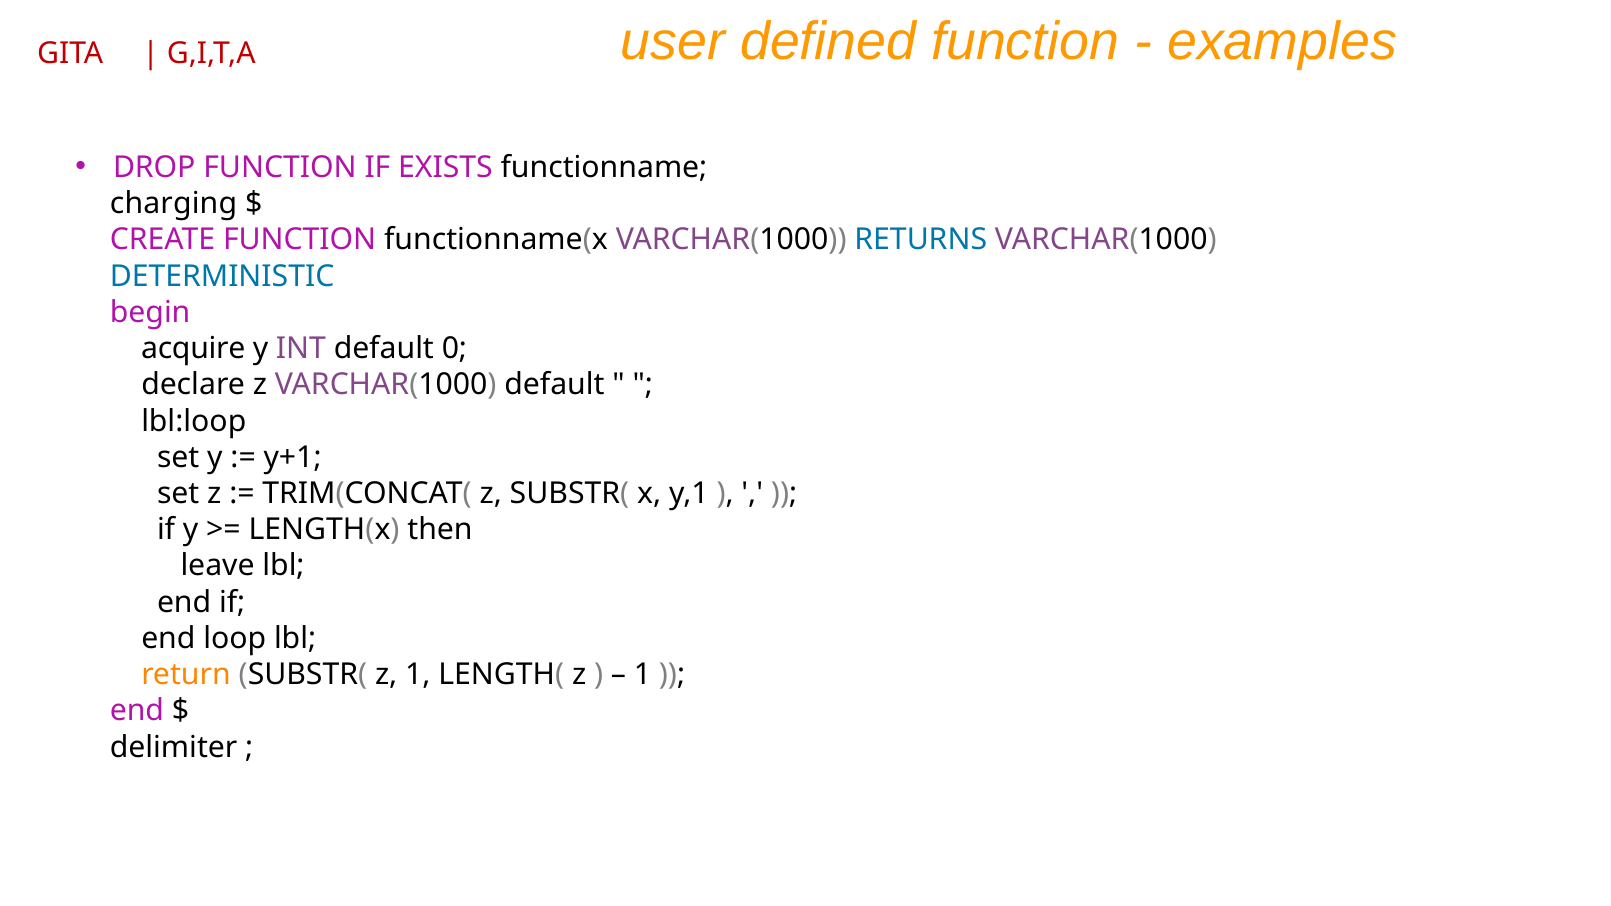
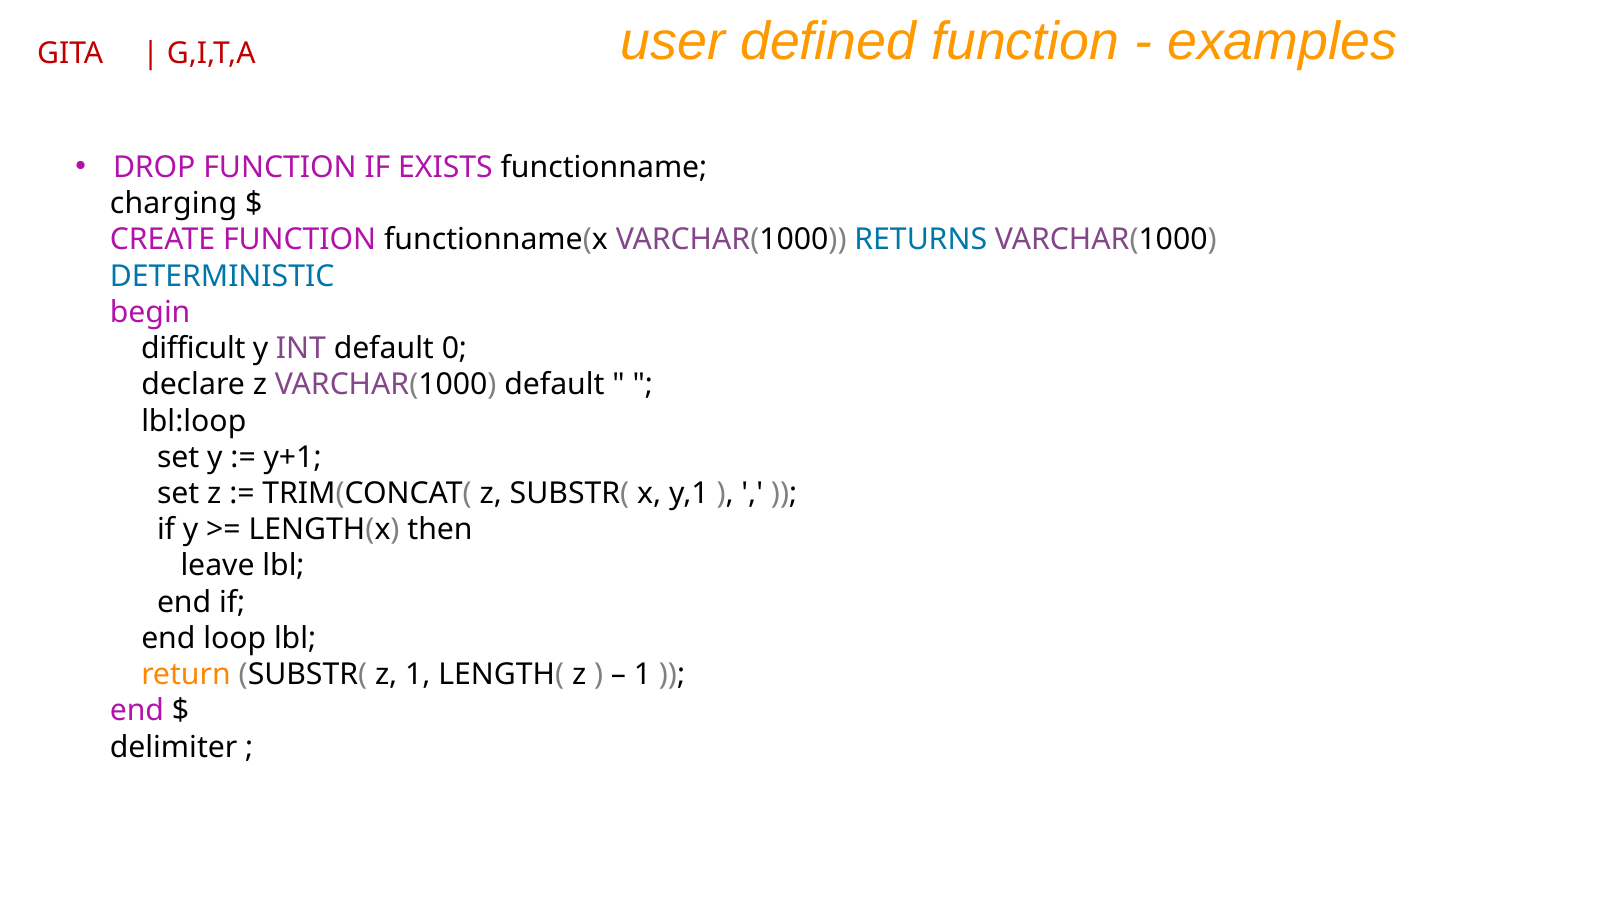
acquire: acquire -> difficult
